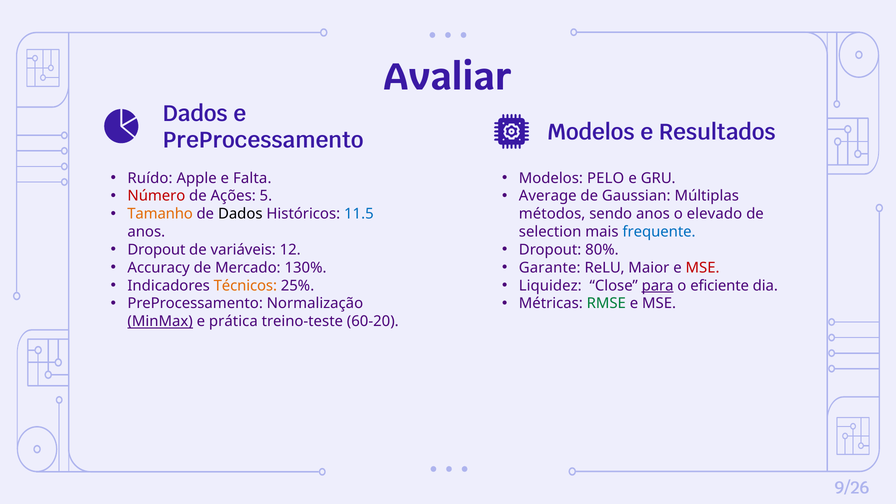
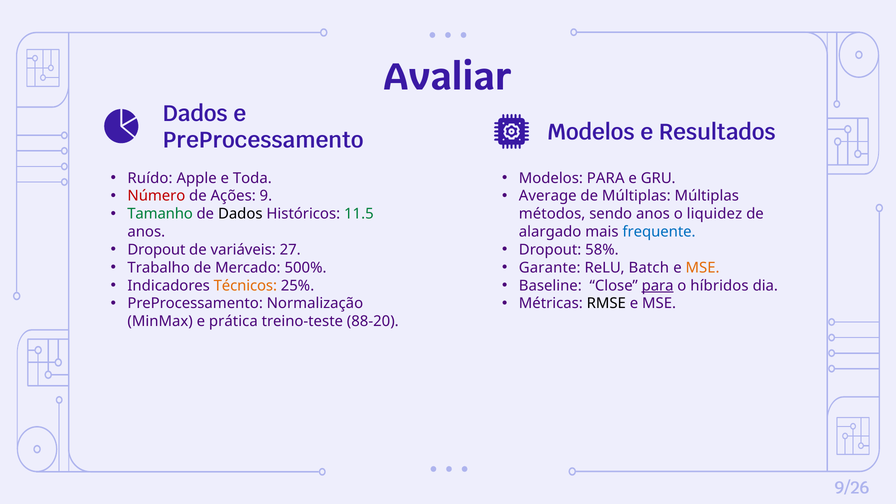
Falta: Falta -> Toda
Modelos PELO: PELO -> PARA
5: 5 -> 9
de Gaussian: Gaussian -> Múltiplas
Tamanho colour: orange -> green
11.5 colour: blue -> green
elevado: elevado -> liquidez
selection: selection -> alargado
12: 12 -> 27
80%: 80% -> 58%
Accuracy: Accuracy -> Trabalho
130%: 130% -> 500%
Maior: Maior -> Batch
MSE at (703, 268) colour: red -> orange
Liquidez: Liquidez -> Baseline
eficiente: eficiente -> híbridos
RMSE colour: green -> black
MinMax underline: present -> none
60-20: 60-20 -> 88-20
